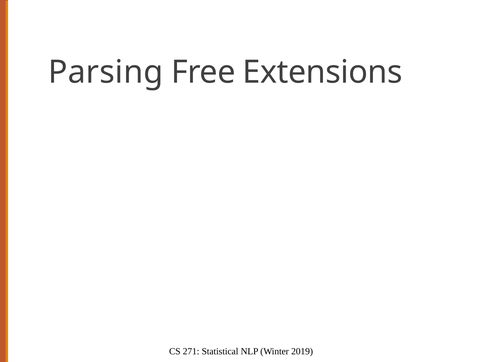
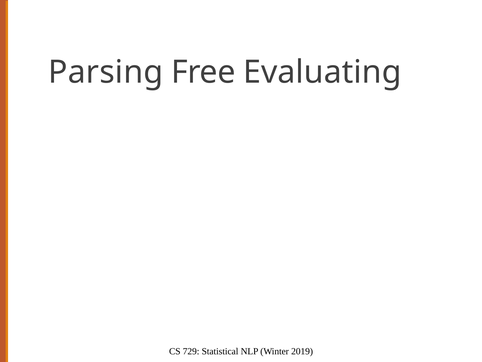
Extensions: Extensions -> Evaluating
271: 271 -> 729
